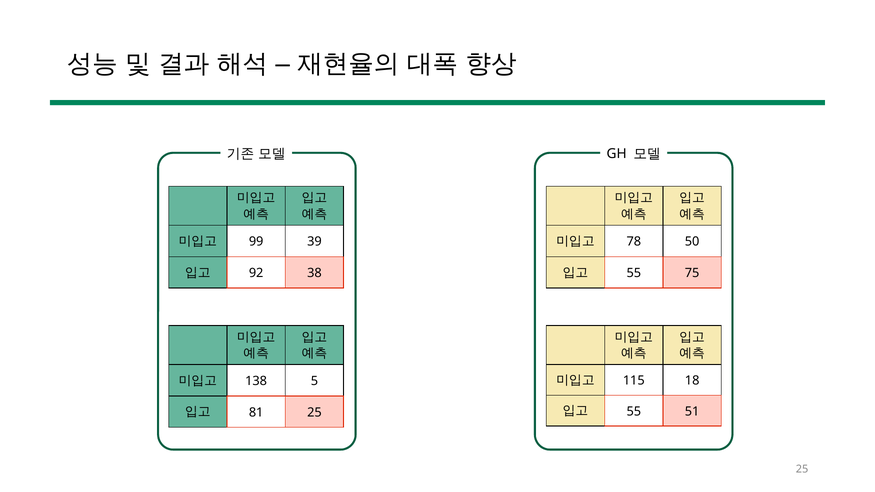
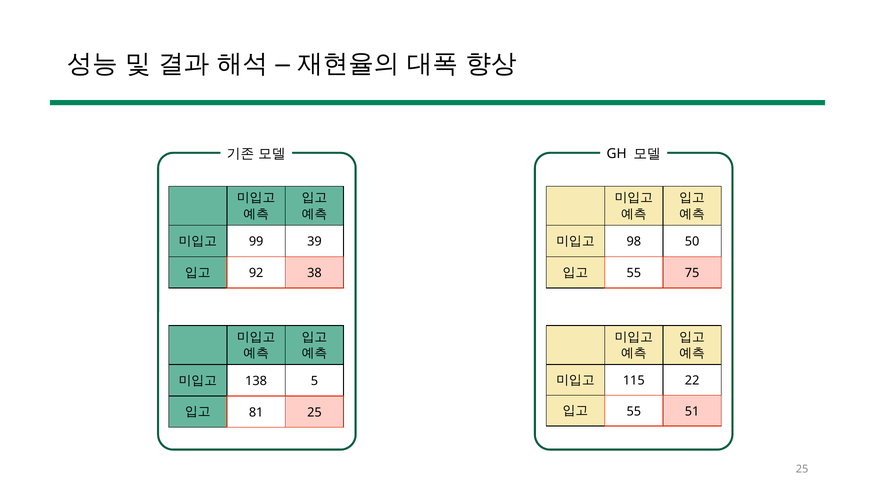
78: 78 -> 98
18: 18 -> 22
